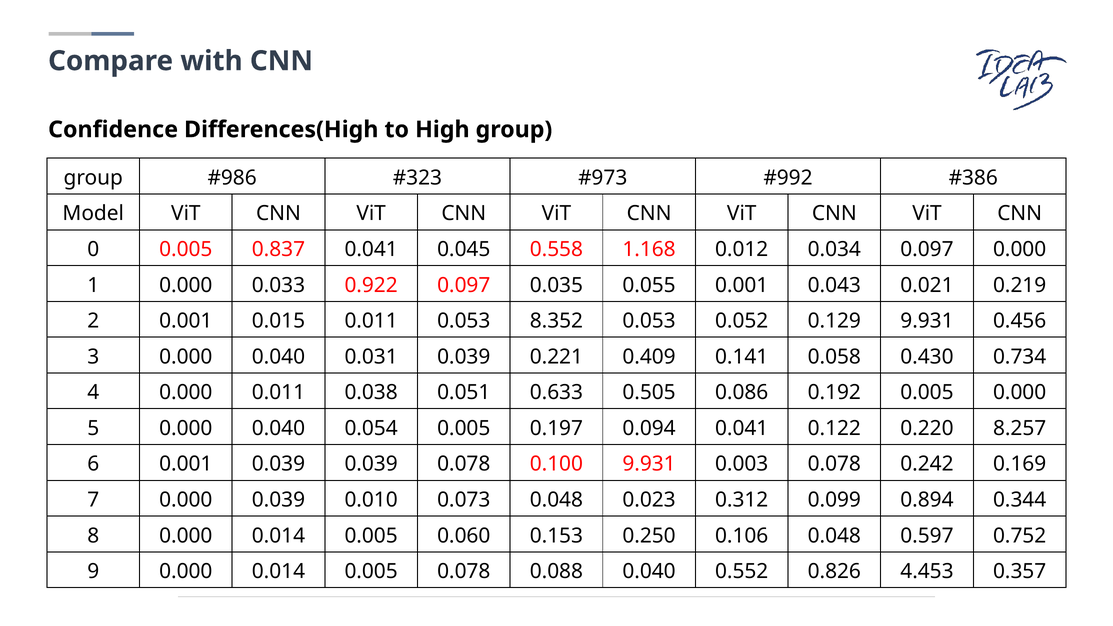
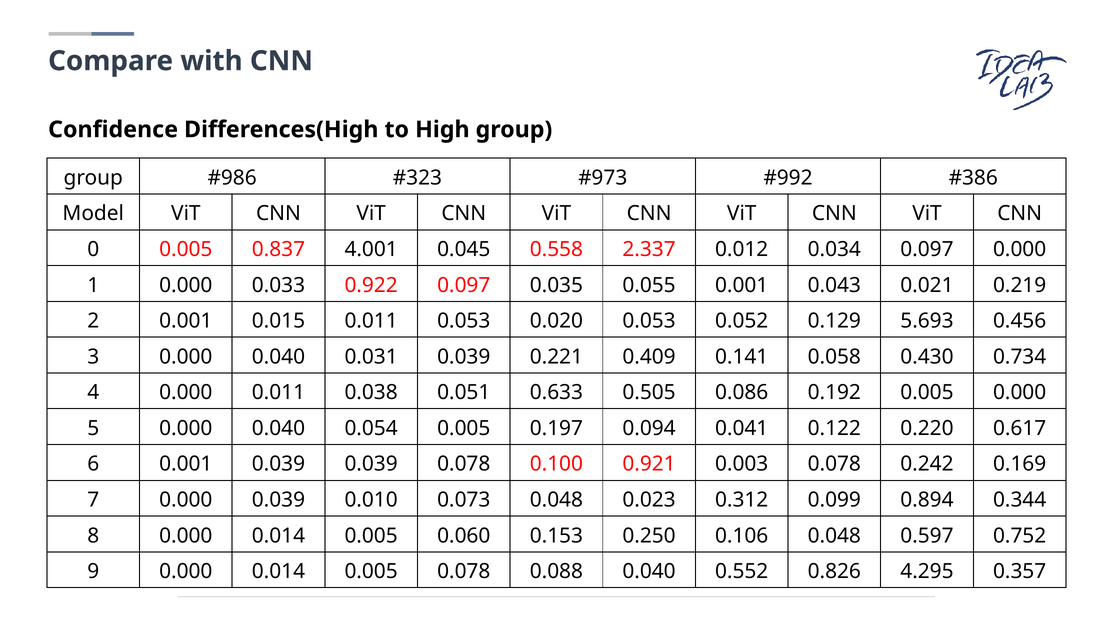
0.837 0.041: 0.041 -> 4.001
1.168: 1.168 -> 2.337
8.352: 8.352 -> 0.020
0.129 9.931: 9.931 -> 5.693
8.257: 8.257 -> 0.617
0.100 9.931: 9.931 -> 0.921
4.453: 4.453 -> 4.295
